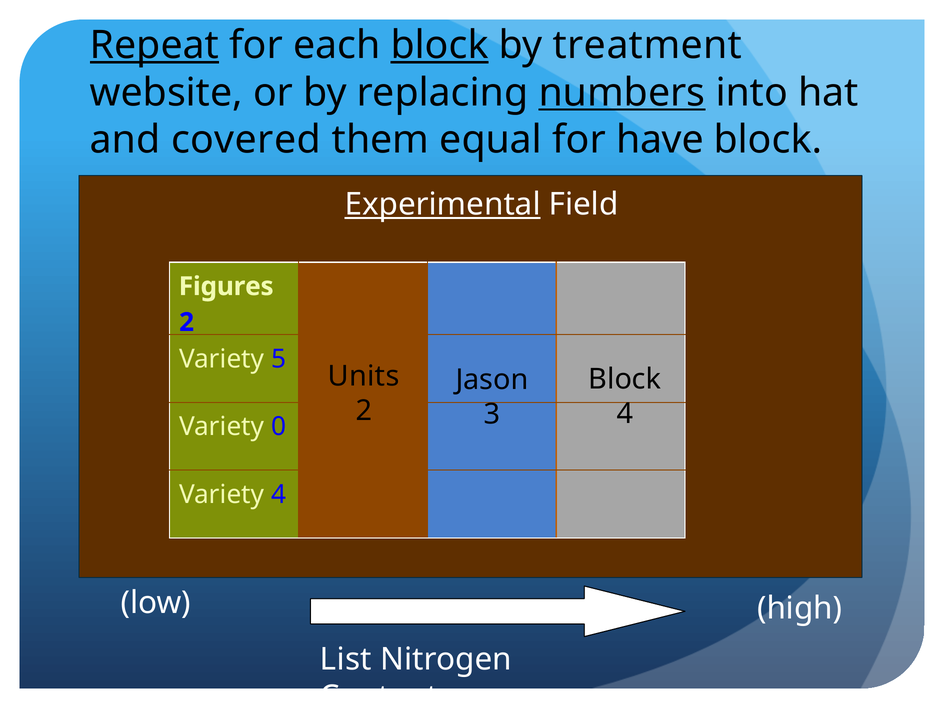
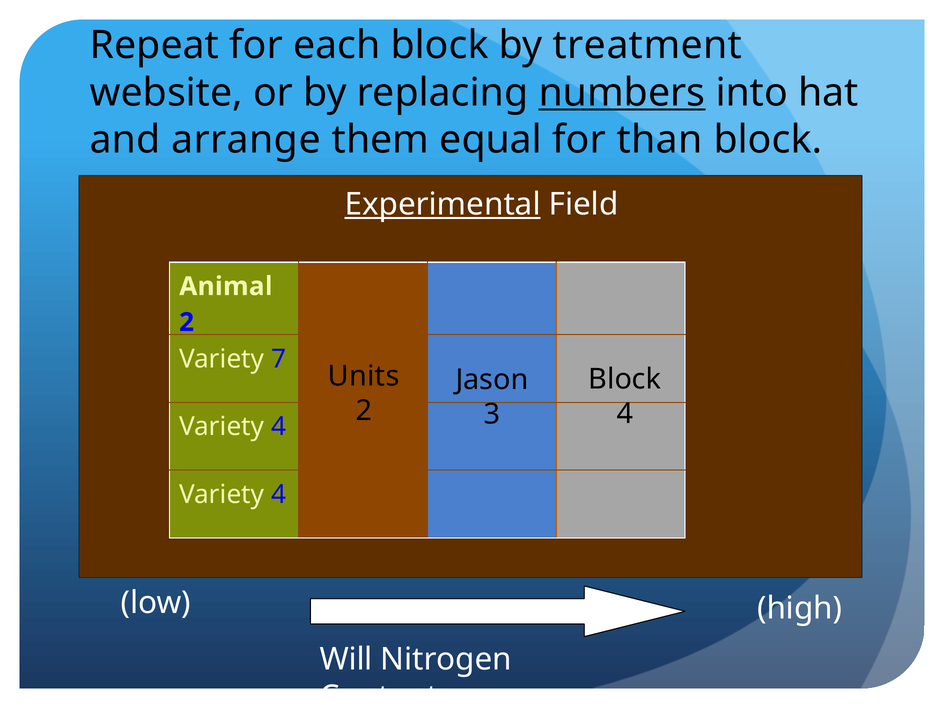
Repeat underline: present -> none
block at (440, 45) underline: present -> none
covered: covered -> arrange
have: have -> than
Figures: Figures -> Animal
5: 5 -> 7
0 at (279, 427): 0 -> 4
List: List -> Will
